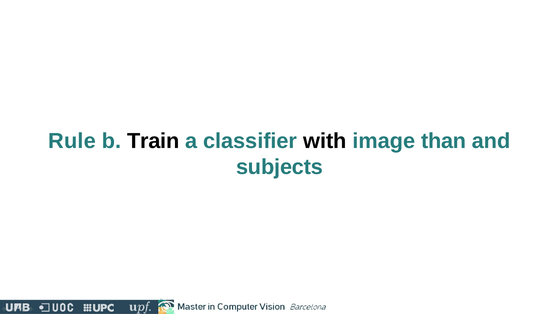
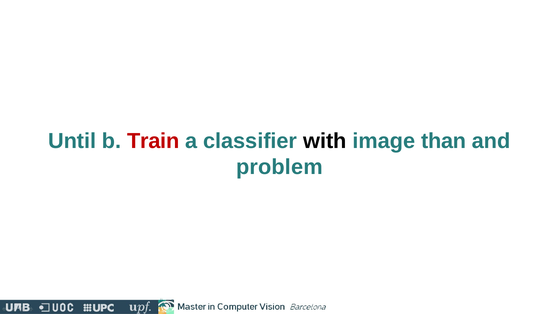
Rule: Rule -> Until
Train colour: black -> red
subjects: subjects -> problem
